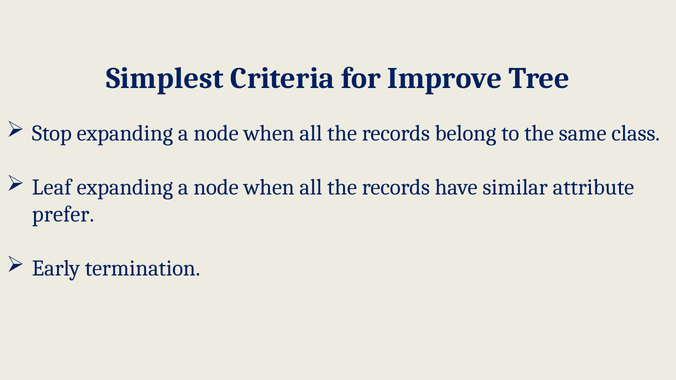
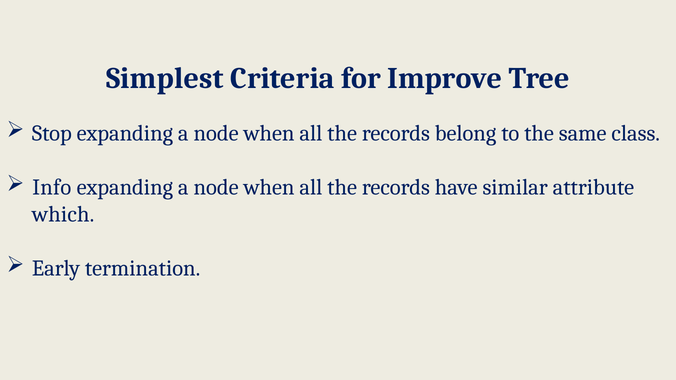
Leaf: Leaf -> Info
prefer: prefer -> which
